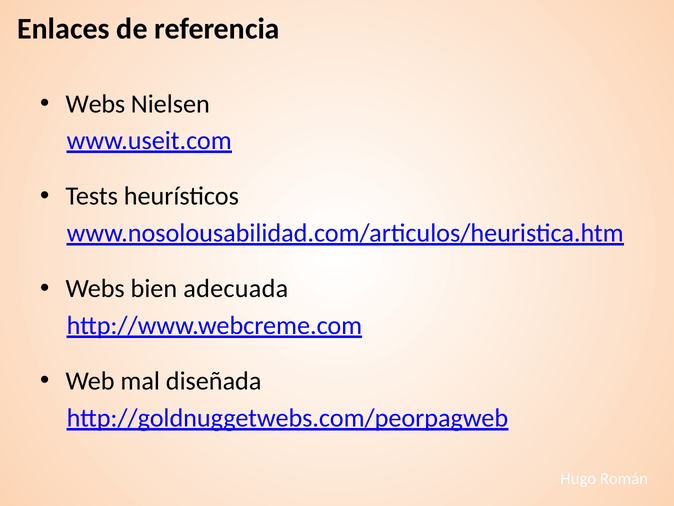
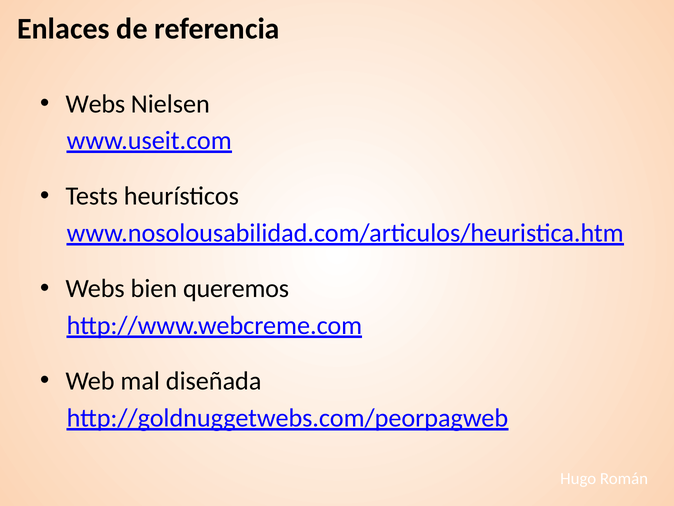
adecuada: adecuada -> queremos
